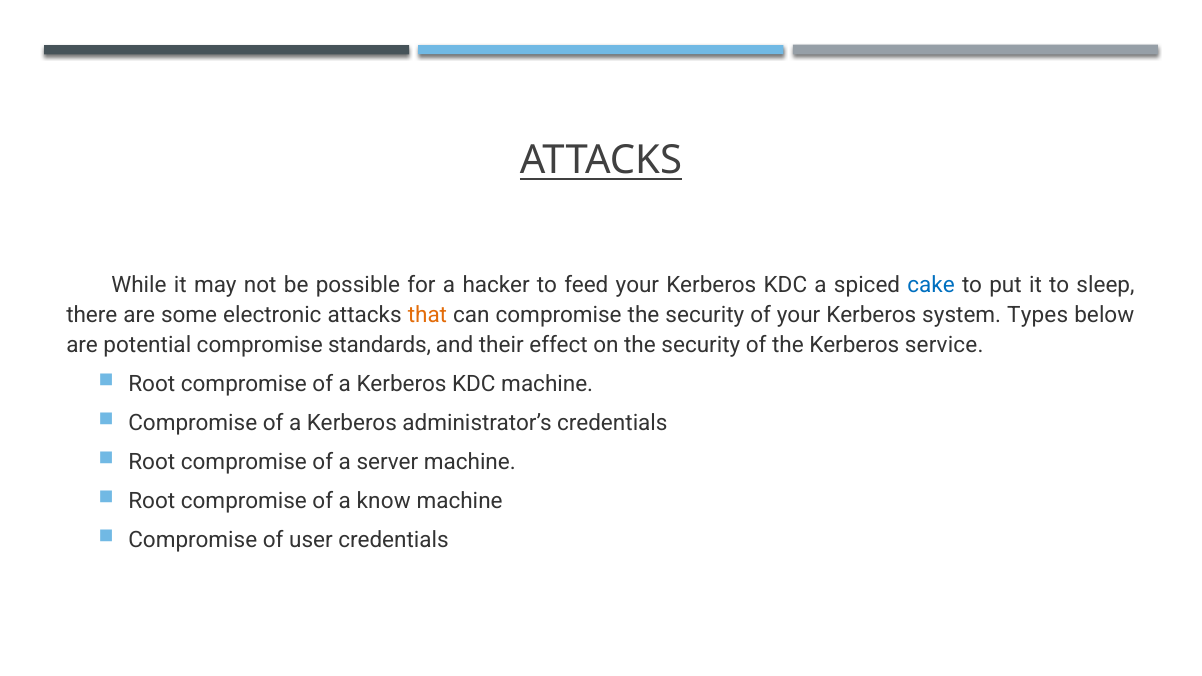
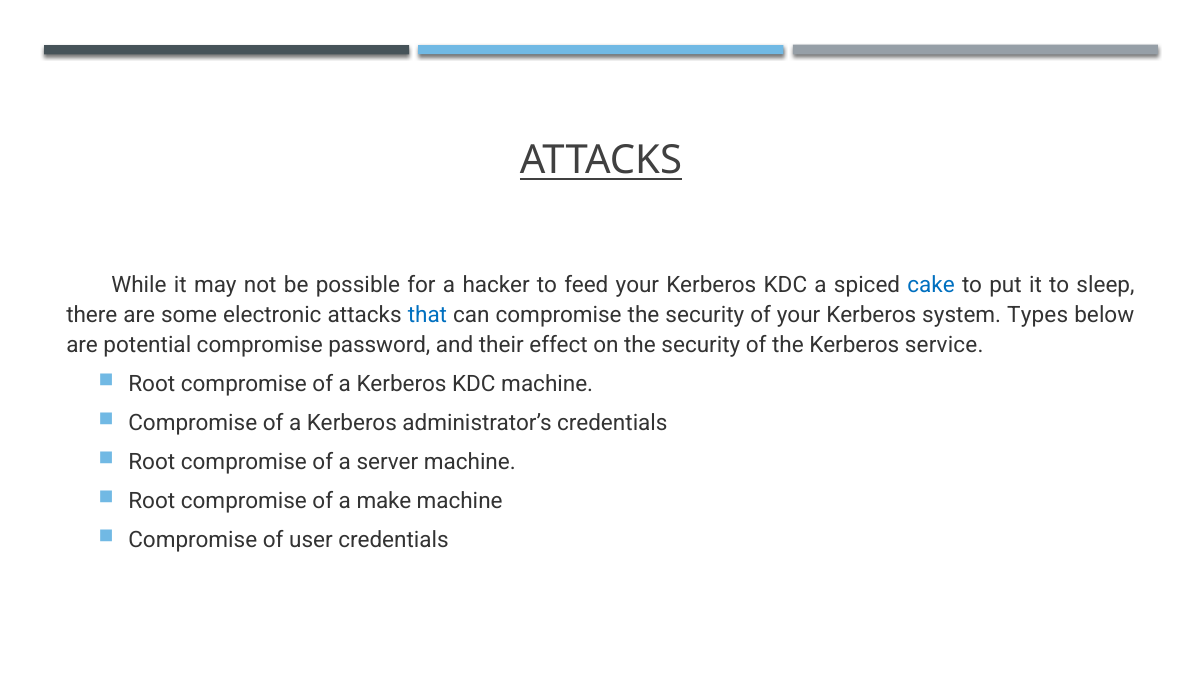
that colour: orange -> blue
standards: standards -> password
know: know -> make
